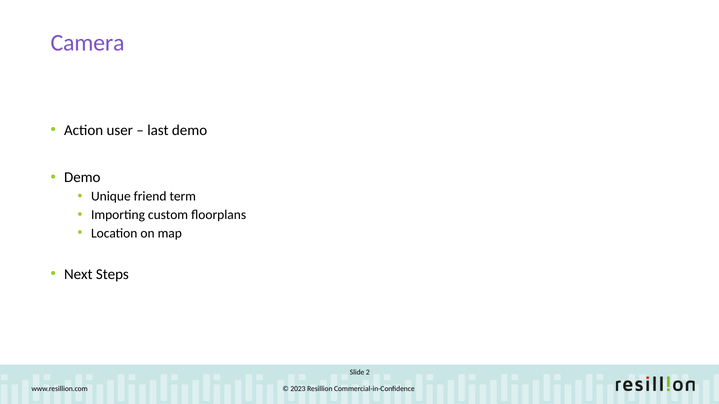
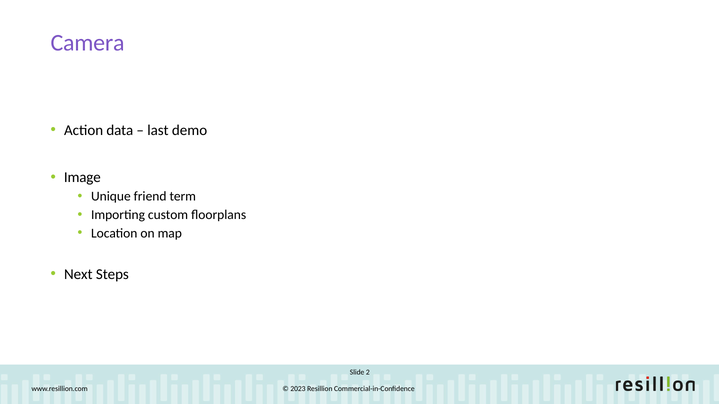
user: user -> data
Demo at (82, 178): Demo -> Image
